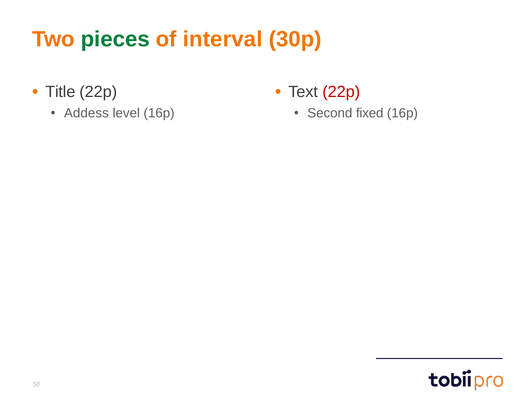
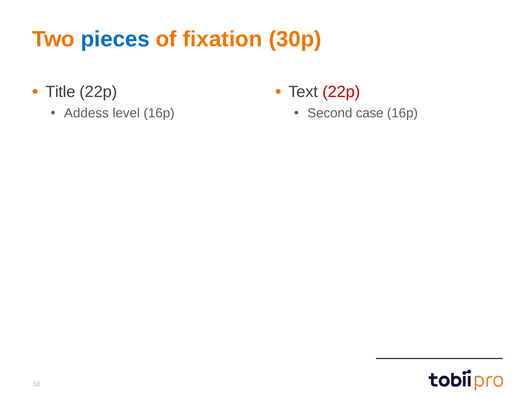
pieces colour: green -> blue
interval: interval -> fixation
fixed: fixed -> case
